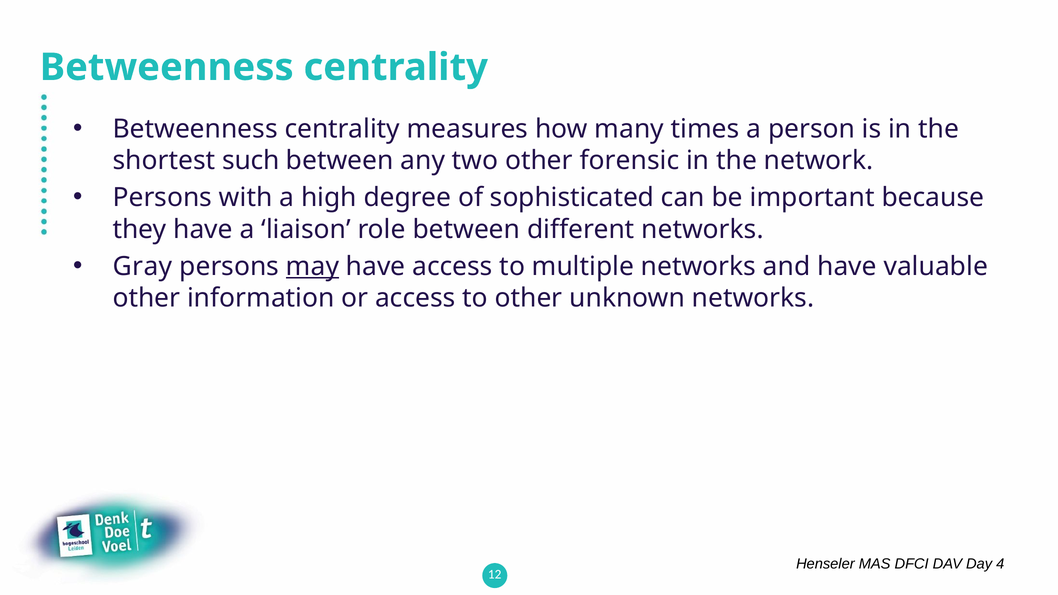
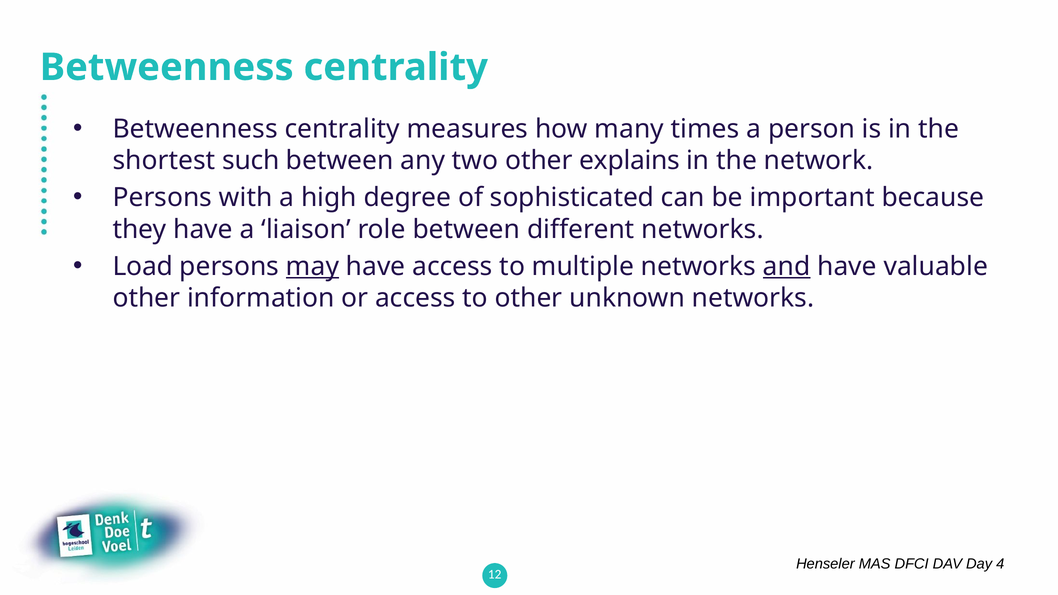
forensic: forensic -> explains
Gray: Gray -> Load
and underline: none -> present
